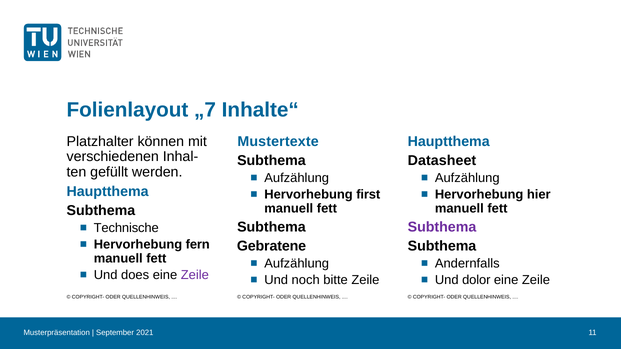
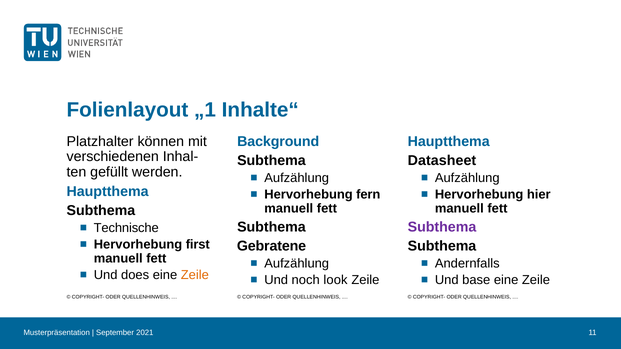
„7: „7 -> „1
Mustertexte: Mustertexte -> Background
first: first -> fern
fern: fern -> first
Zeile at (195, 275) colour: purple -> orange
bitte: bitte -> look
dolor: dolor -> base
